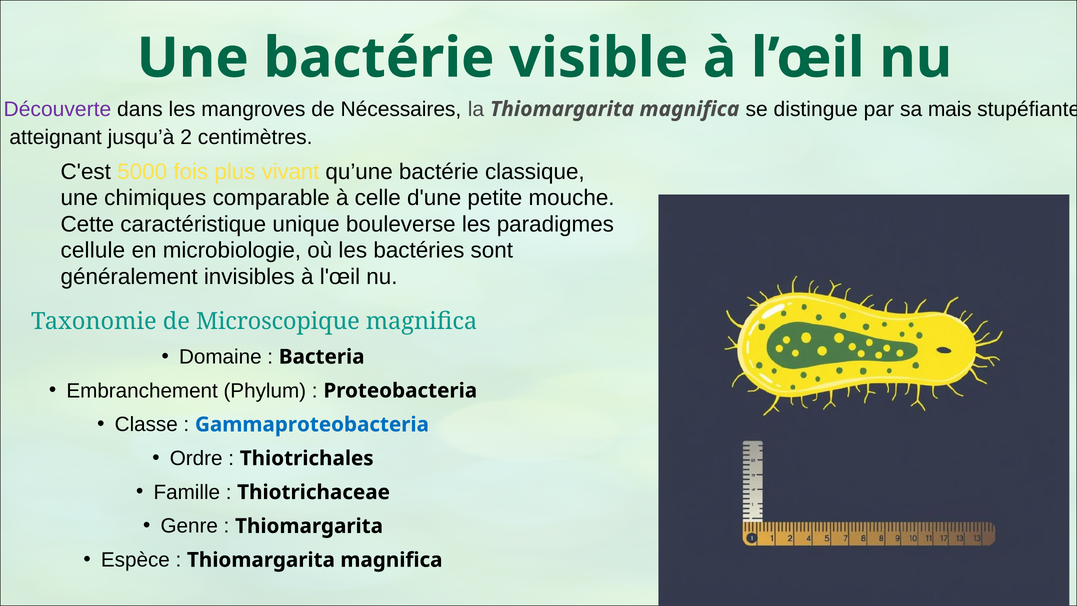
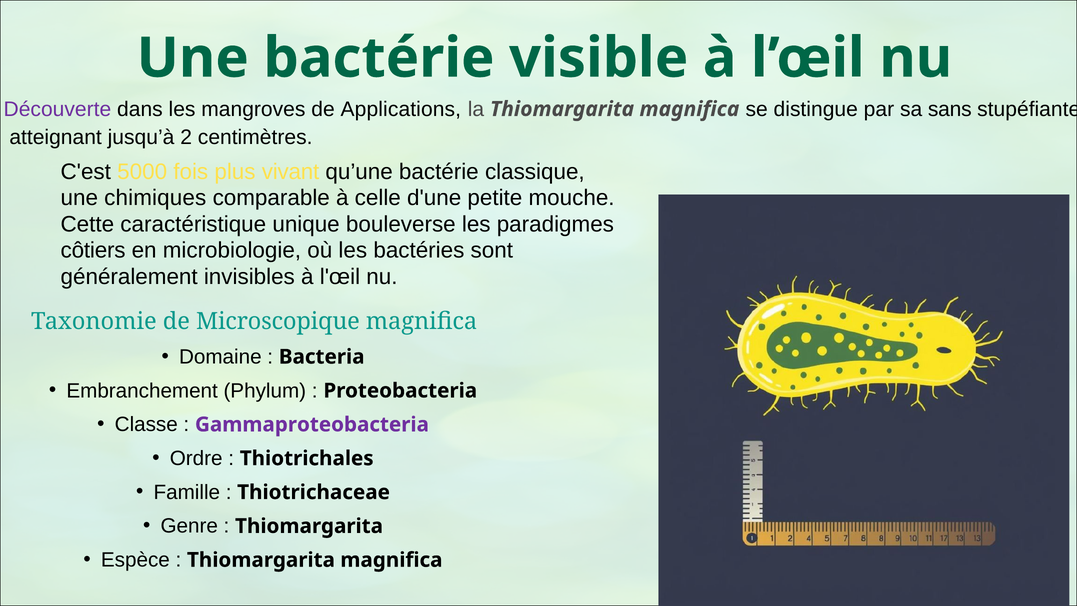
Nécessaires: Nécessaires -> Applications
mais: mais -> sans
cellule: cellule -> côtiers
Gammaproteobacteria colour: blue -> purple
